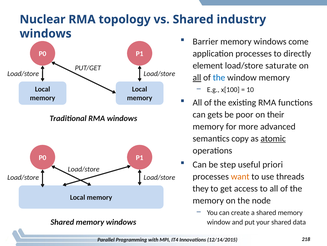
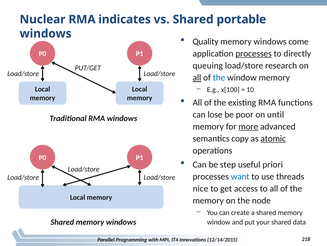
topology: topology -> indicates
industry: industry -> portable
Barrier: Barrier -> Quality
processes at (254, 53) underline: none -> present
element: element -> queuing
saturate: saturate -> research
gets: gets -> lose
their: their -> until
more underline: none -> present
want colour: orange -> blue
they: they -> nice
